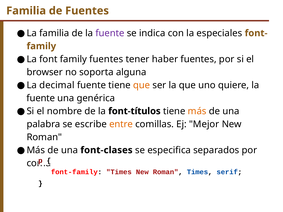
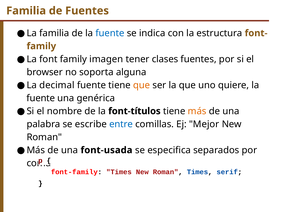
fuente at (110, 33) colour: purple -> blue
especiales: especiales -> estructura
family fuentes: fuentes -> imagen
haber: haber -> clases
entre colour: orange -> blue
font-clases: font-clases -> font-usada
